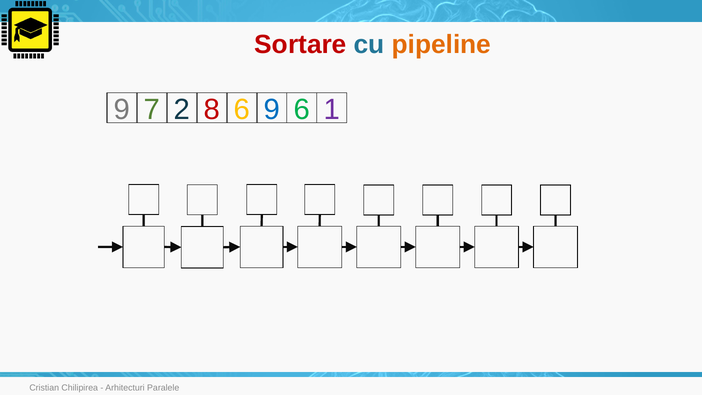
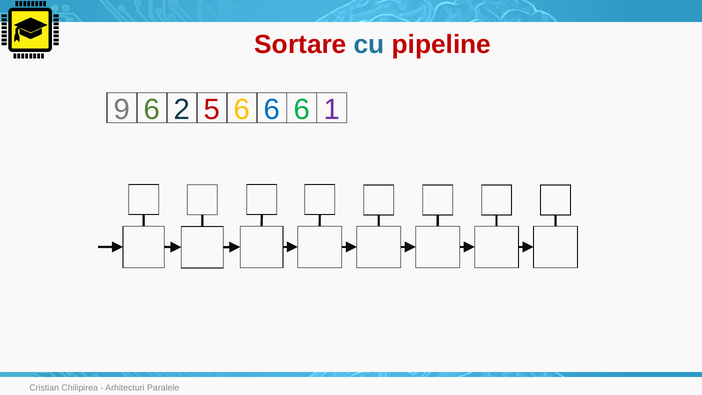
pipeline colour: orange -> red
9 7: 7 -> 6
8: 8 -> 5
9 at (272, 110): 9 -> 6
